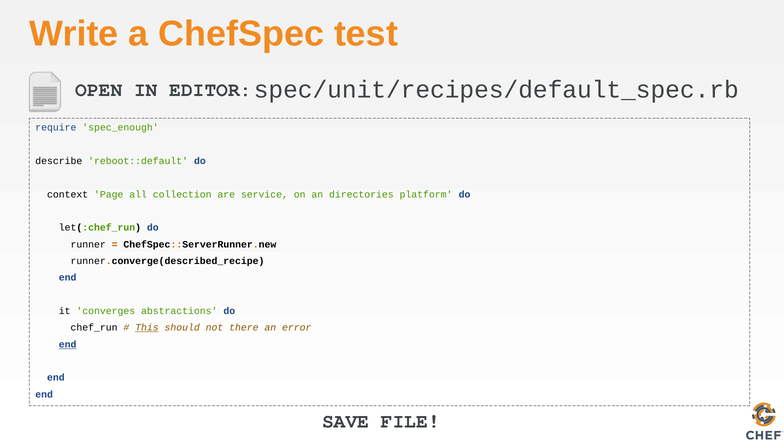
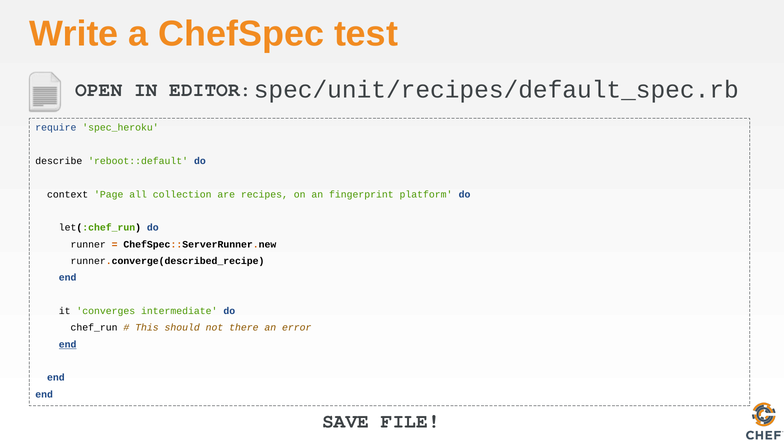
spec_enough: spec_enough -> spec_heroku
service: service -> recipes
directories: directories -> fingerprint
abstractions: abstractions -> intermediate
This underline: present -> none
